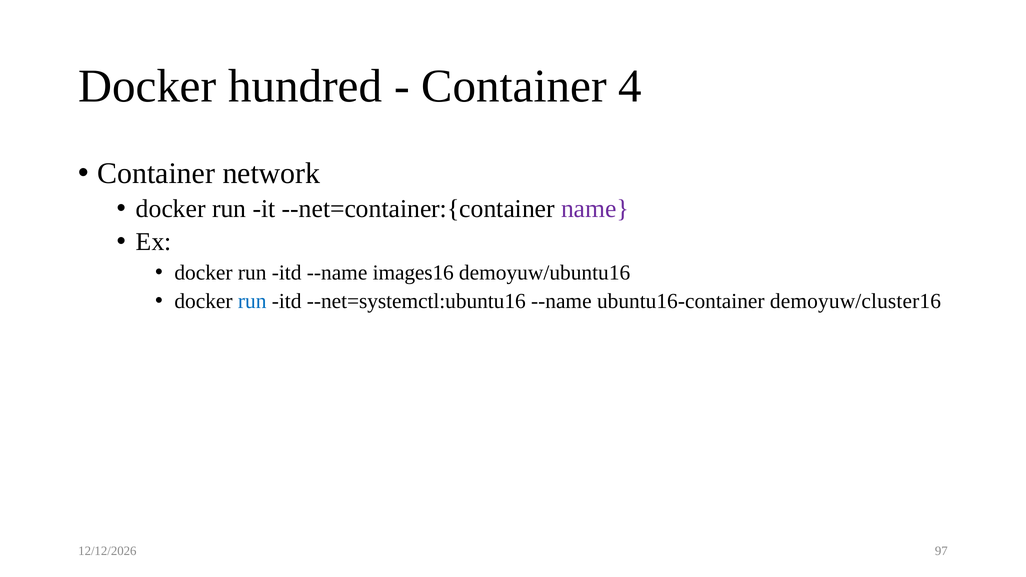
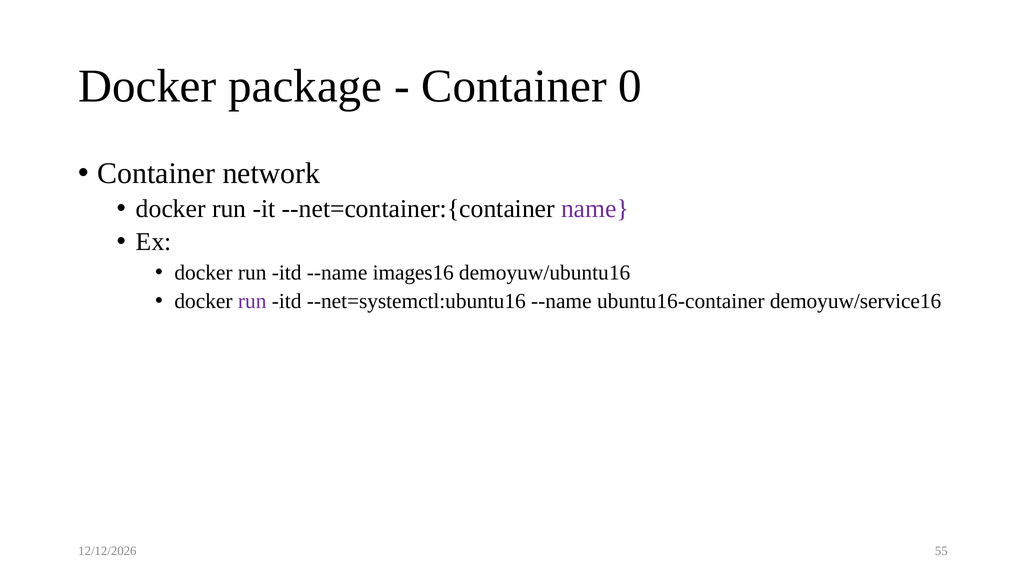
hundred: hundred -> package
4: 4 -> 0
run at (252, 301) colour: blue -> purple
demoyuw/cluster16: demoyuw/cluster16 -> demoyuw/service16
97: 97 -> 55
